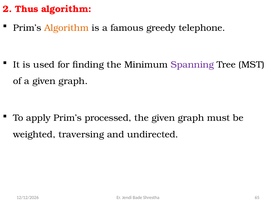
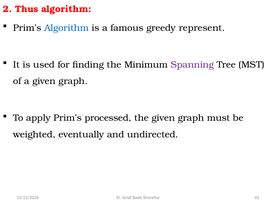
Algorithm at (66, 28) colour: orange -> blue
telephone: telephone -> represent
traversing: traversing -> eventually
